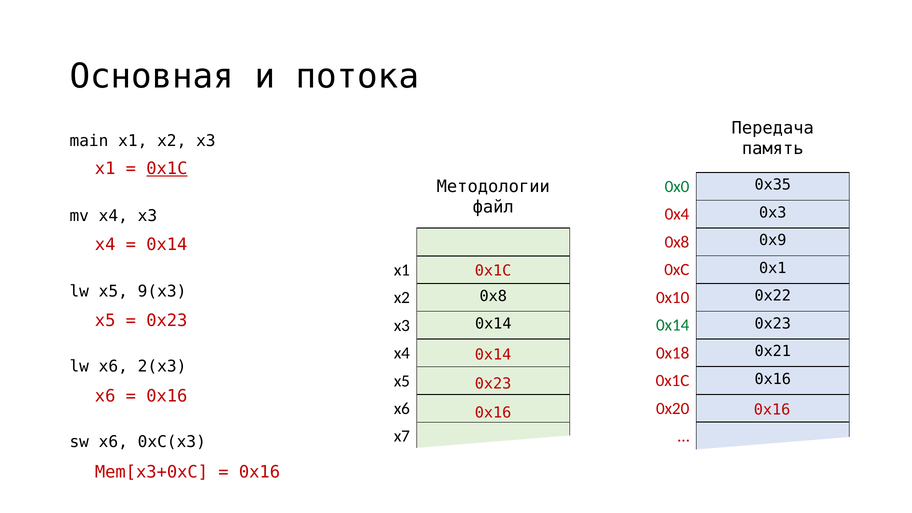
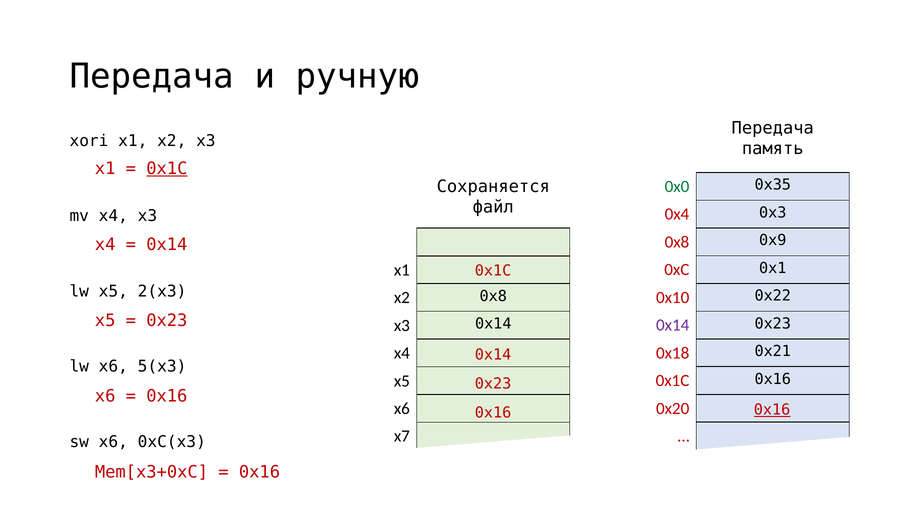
Основная at (152, 76): Основная -> Передача
потока: потока -> ручную
main: main -> xori
Методологии: Методологии -> Сохраняется
9(x3: 9(x3 -> 2(x3
0x14 at (673, 325) colour: green -> purple
2(x3: 2(x3 -> 5(x3
0x16 at (772, 410) underline: none -> present
